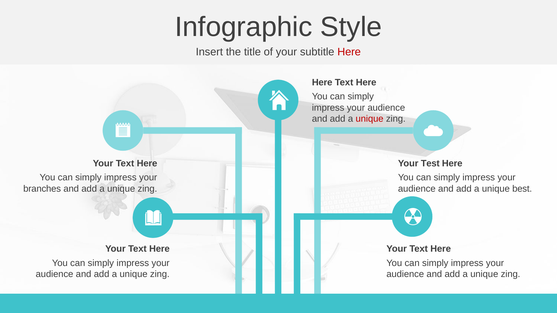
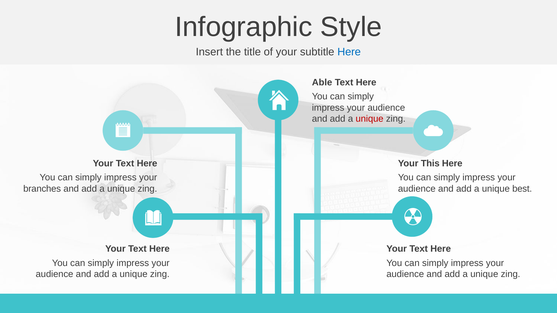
Here at (349, 52) colour: red -> blue
Here at (322, 82): Here -> Able
Test: Test -> This
